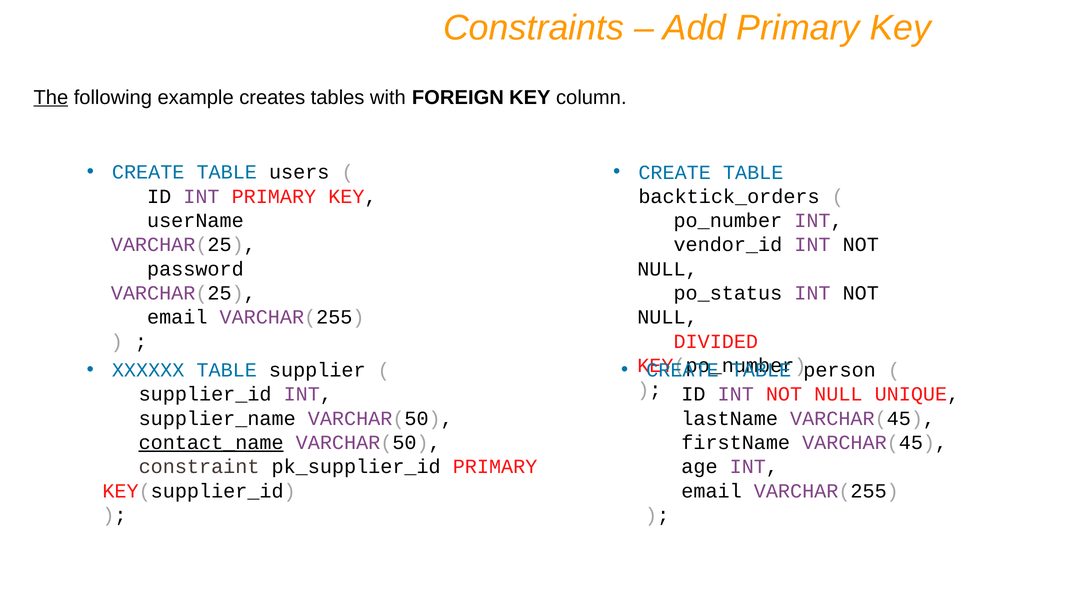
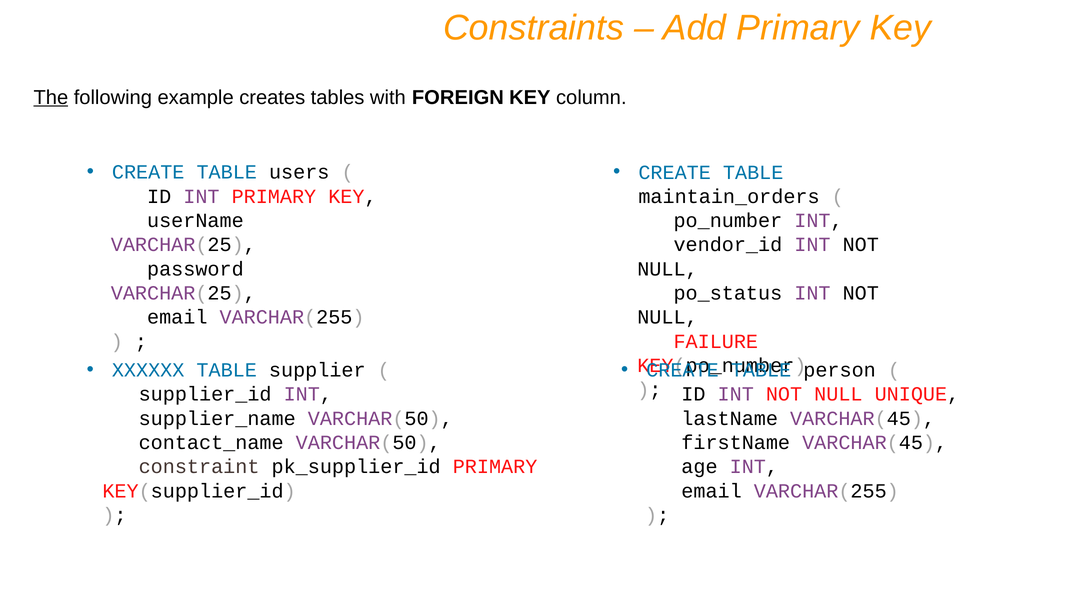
backtick_orders: backtick_orders -> maintain_orders
DIVIDED: DIVIDED -> FAILURE
contact_name underline: present -> none
